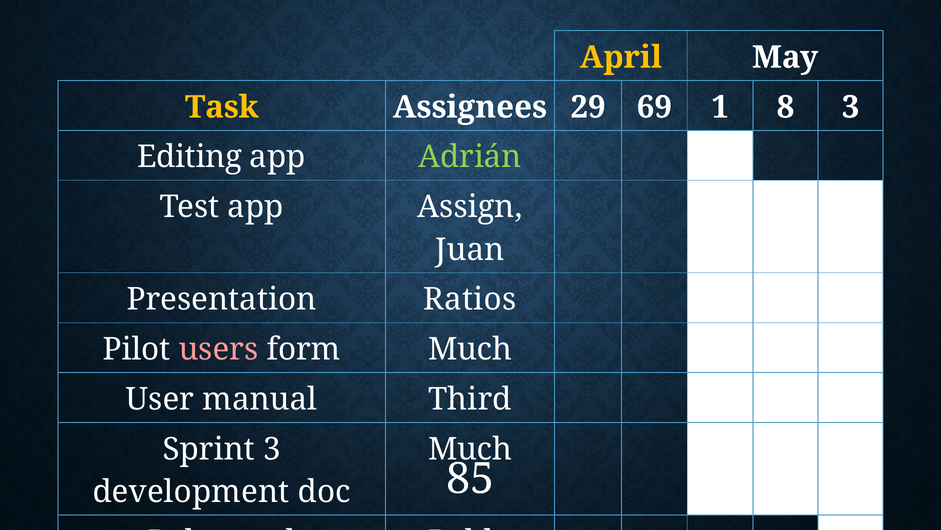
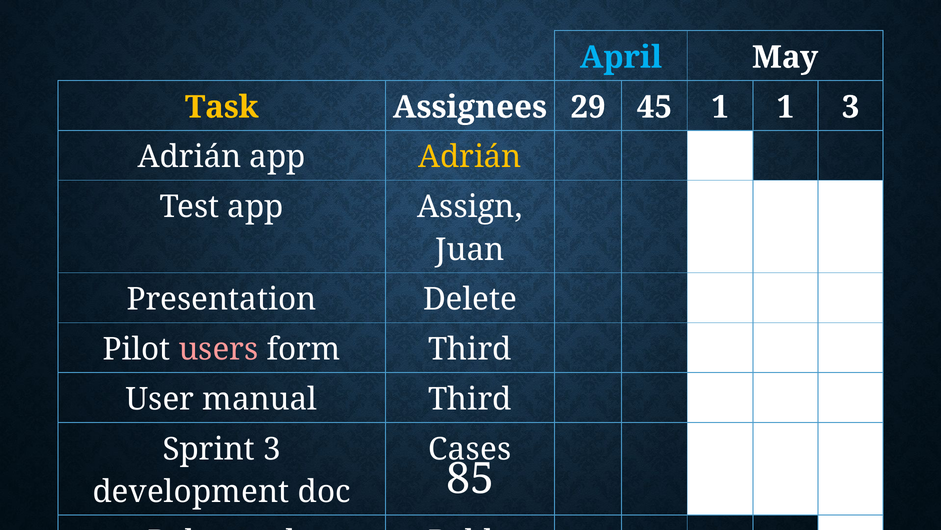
April colour: yellow -> light blue
69: 69 -> 45
1 8: 8 -> 1
Editing at (190, 157): Editing -> Adrián
Adrián at (470, 157) colour: light green -> yellow
Ratios: Ratios -> Delete
form Much: Much -> Third
Much at (470, 449): Much -> Cases
